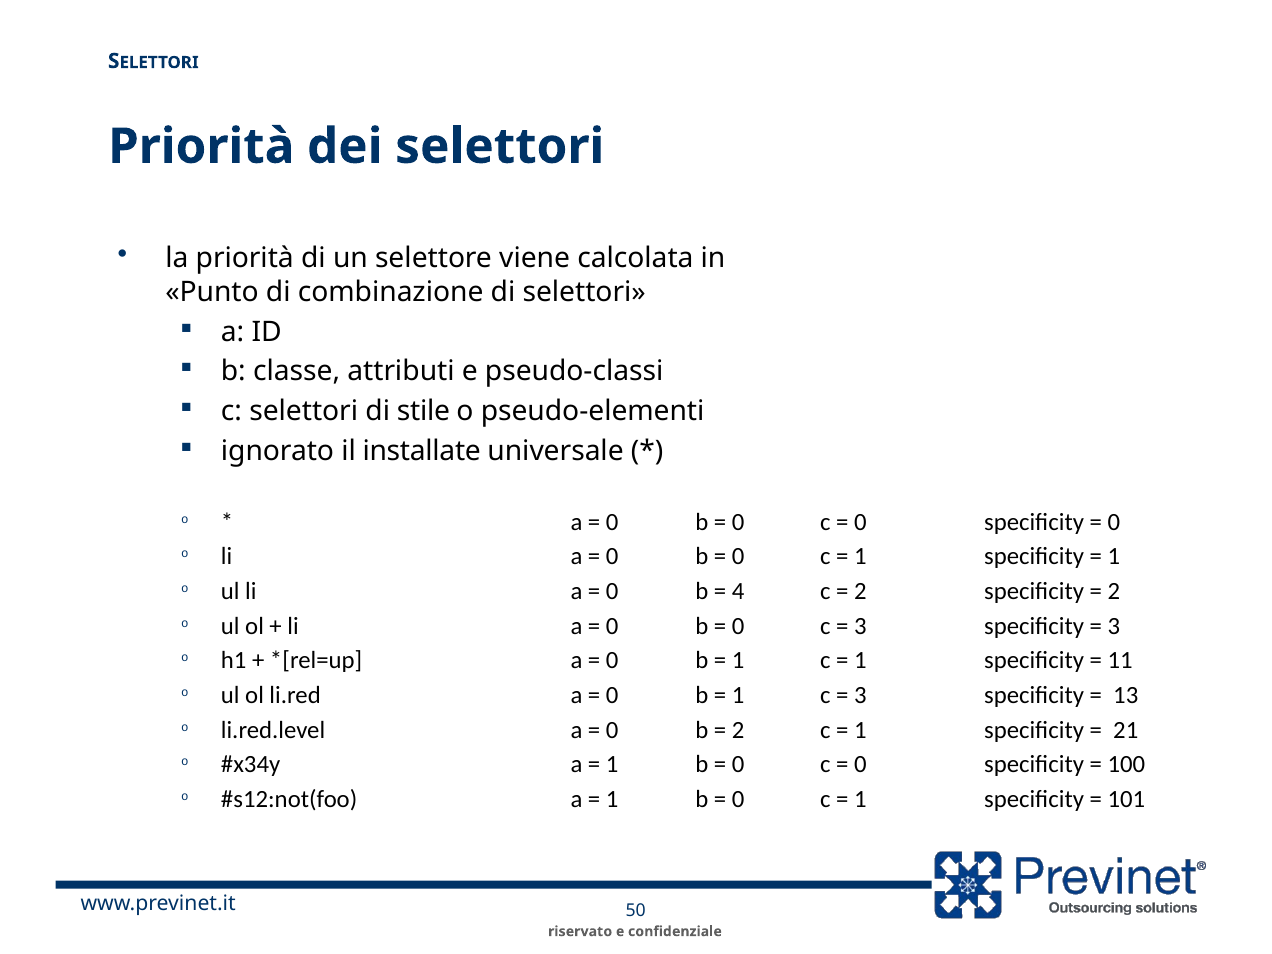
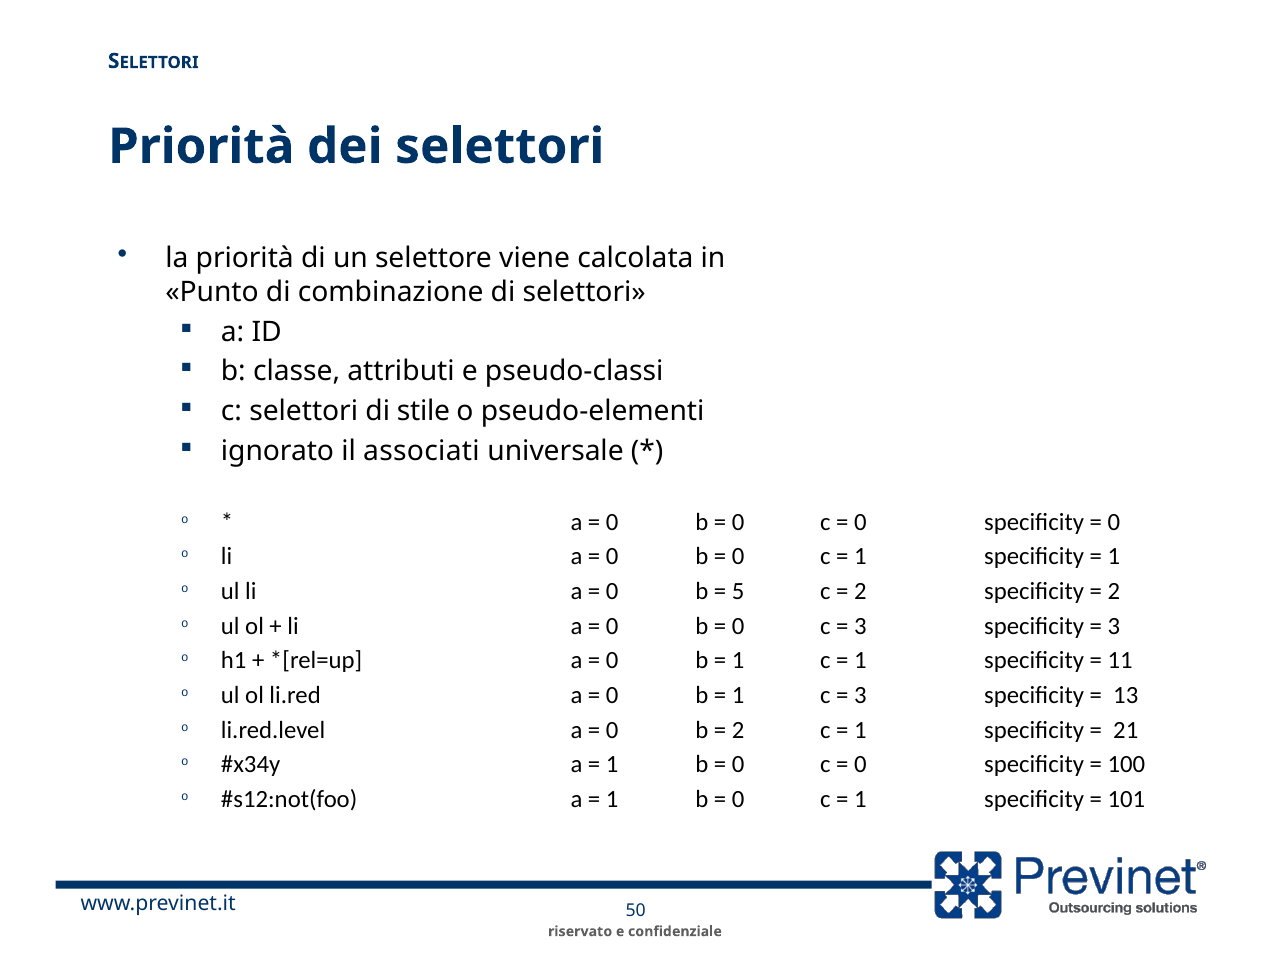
installate: installate -> associati
4: 4 -> 5
